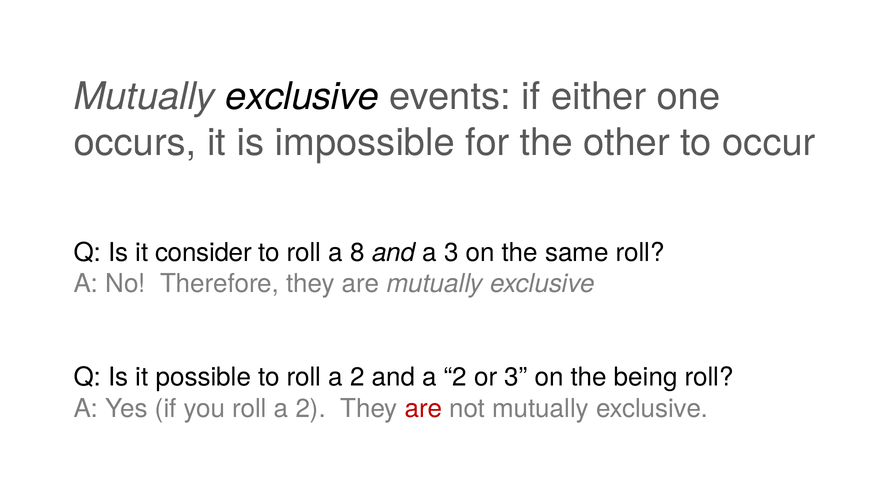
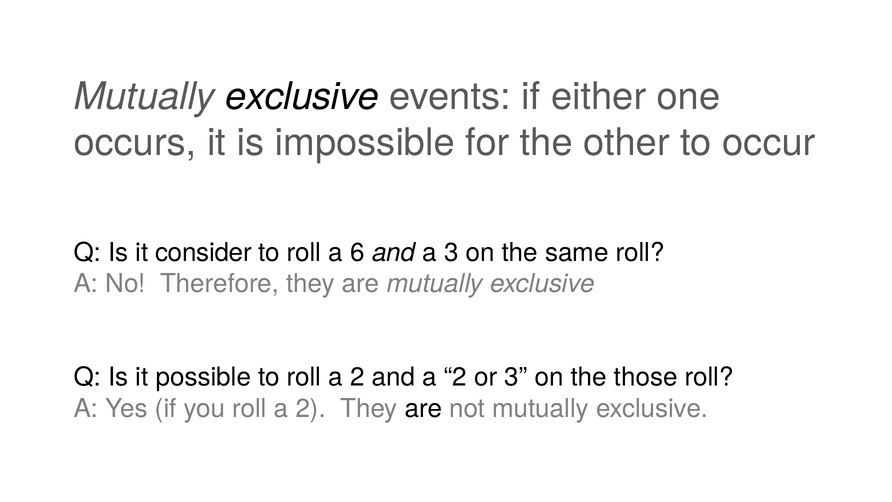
8: 8 -> 6
being: being -> those
are at (423, 408) colour: red -> black
